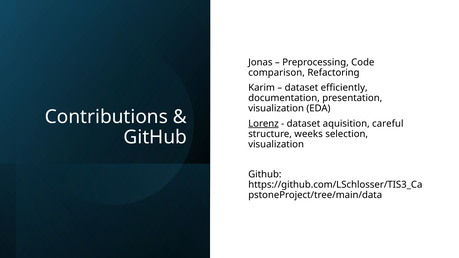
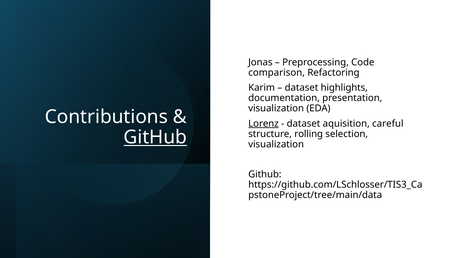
efficiently: efficiently -> highlights
weeks: weeks -> rolling
GitHub at (155, 137) underline: none -> present
